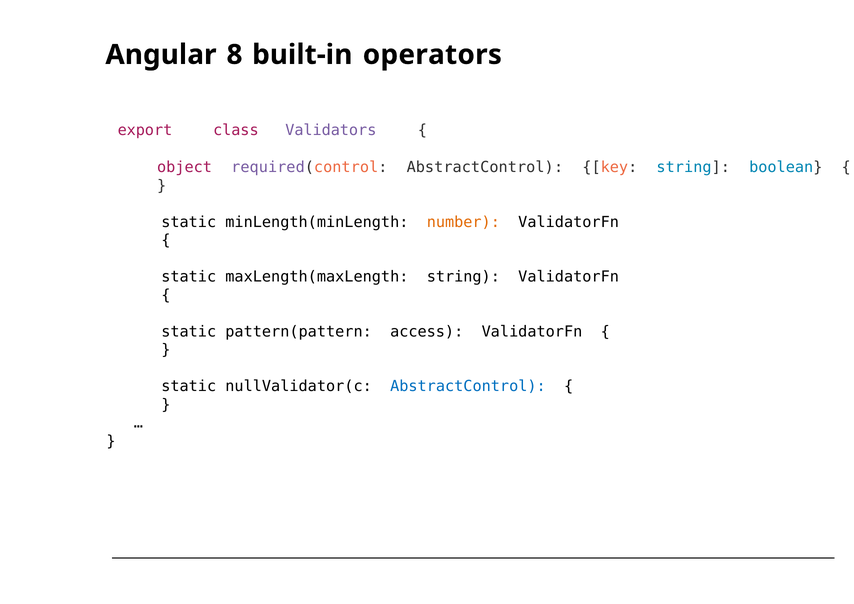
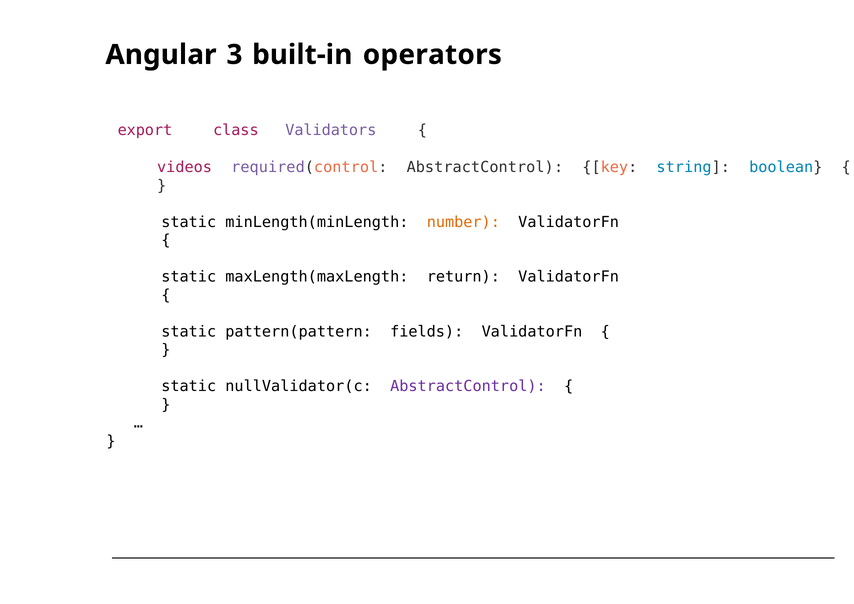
8: 8 -> 3
object: object -> videos
maxLength(maxLength string: string -> return
access: access -> fields
AbstractControl at (468, 386) colour: blue -> purple
